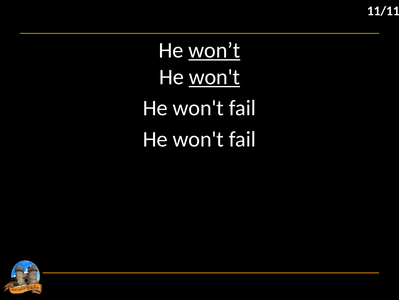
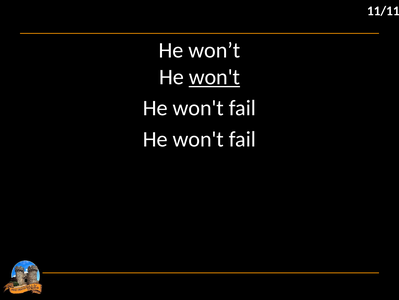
won’t underline: present -> none
